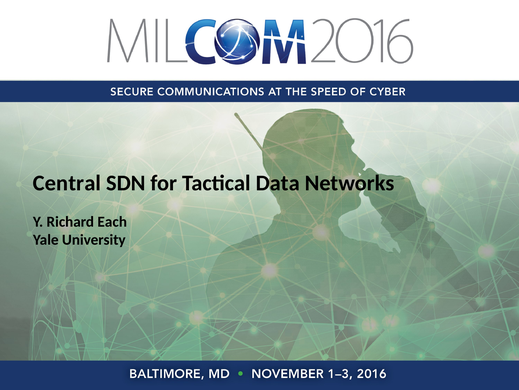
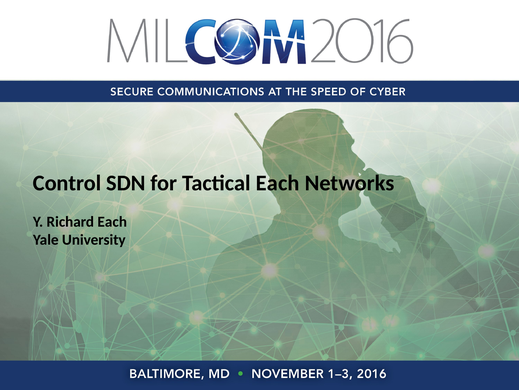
Central: Central -> Control
Tactical Data: Data -> Each
